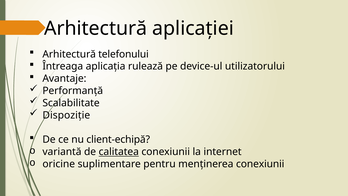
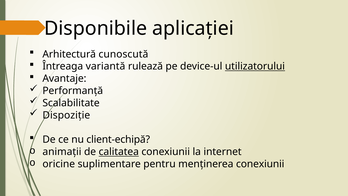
Arhitectură at (96, 28): Arhitectură -> Disponibile
telefonului: telefonului -> cunoscută
aplicația: aplicația -> variantă
utilizatorului underline: none -> present
variantă: variantă -> animații
